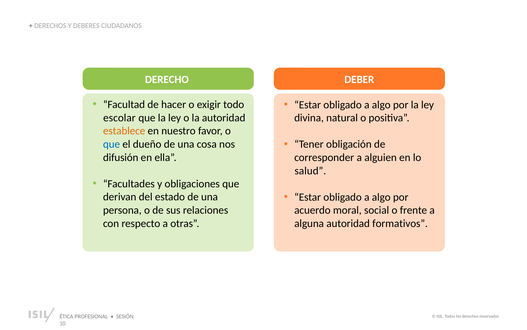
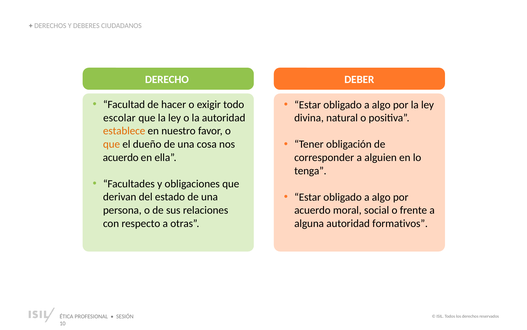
que at (111, 144) colour: blue -> orange
difusión at (121, 157): difusión -> acuerdo
salud: salud -> tenga
